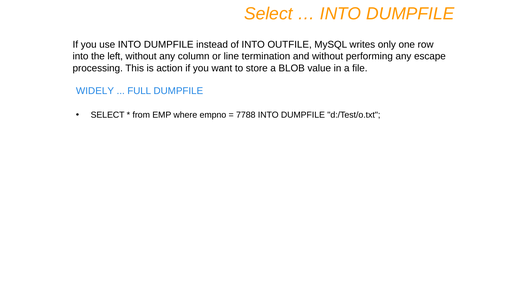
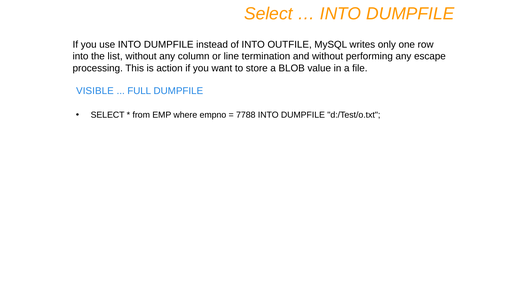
left: left -> list
WIDELY: WIDELY -> VISIBLE
